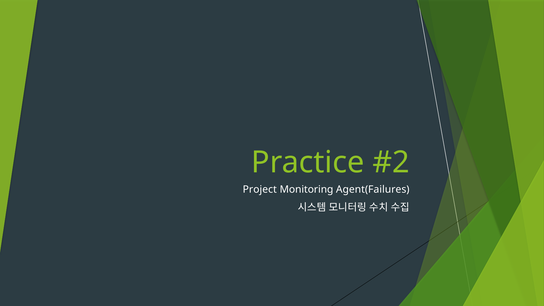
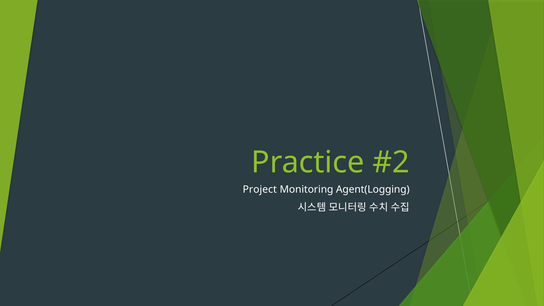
Agent(Failures: Agent(Failures -> Agent(Logging
